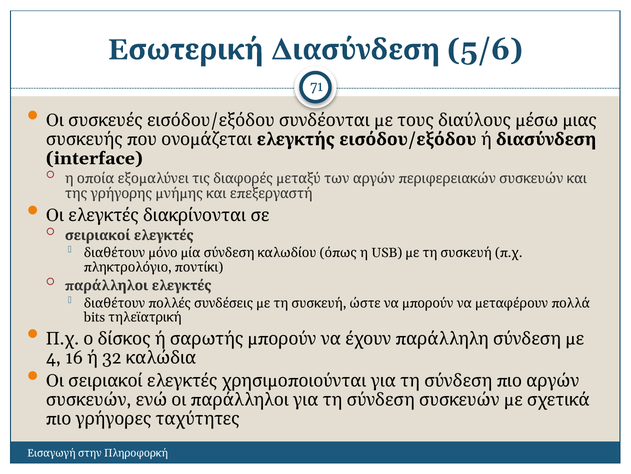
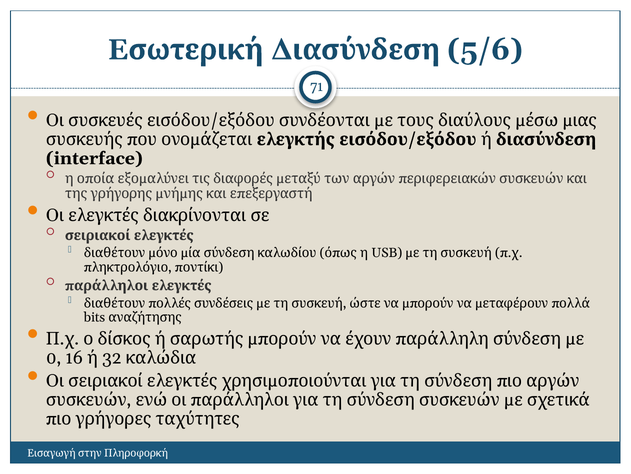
τηλεϊατρική: τηλεϊατρική -> αναζήτησης
4: 4 -> 0
